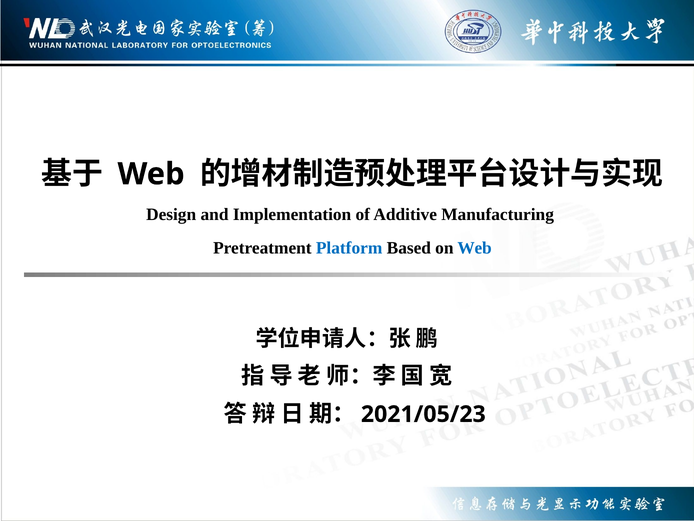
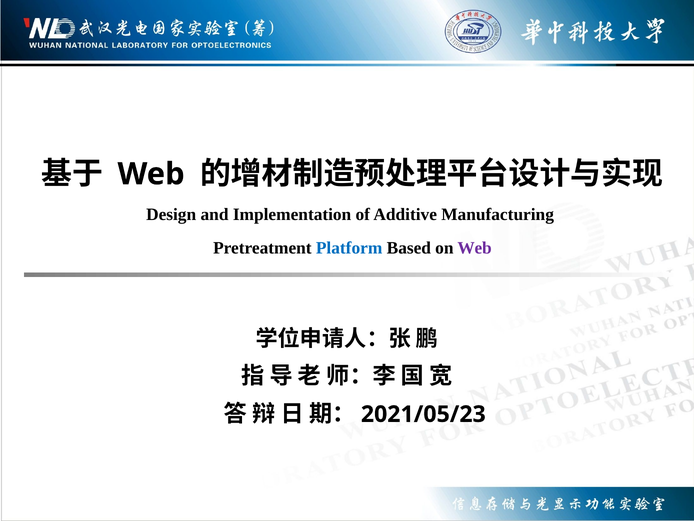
Web at (475, 248) colour: blue -> purple
